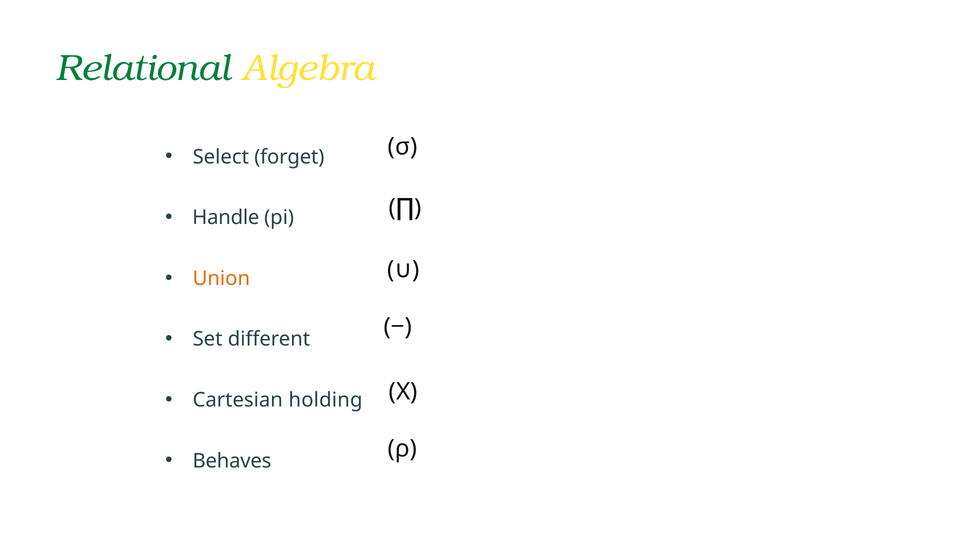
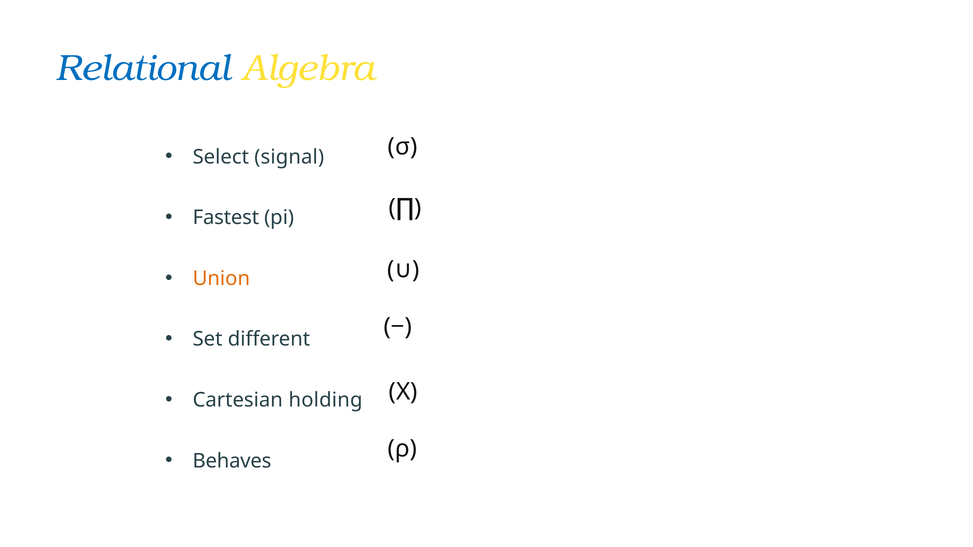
Relational colour: green -> blue
forget: forget -> signal
Handle: Handle -> Fastest
